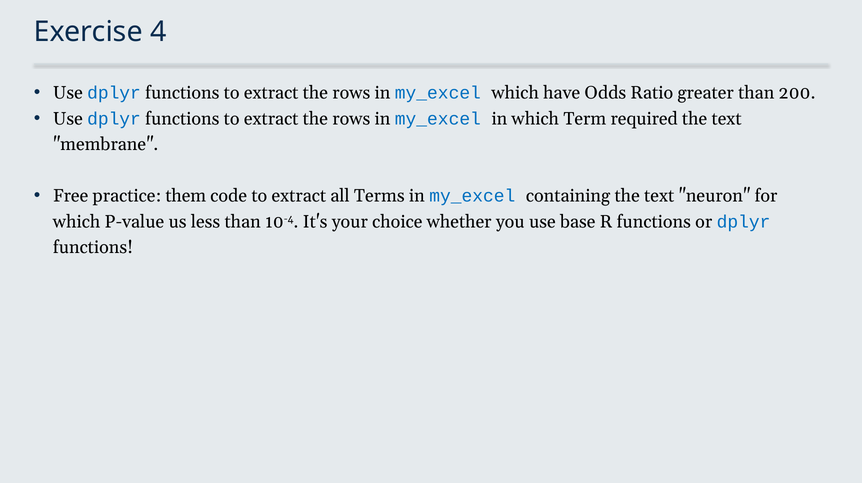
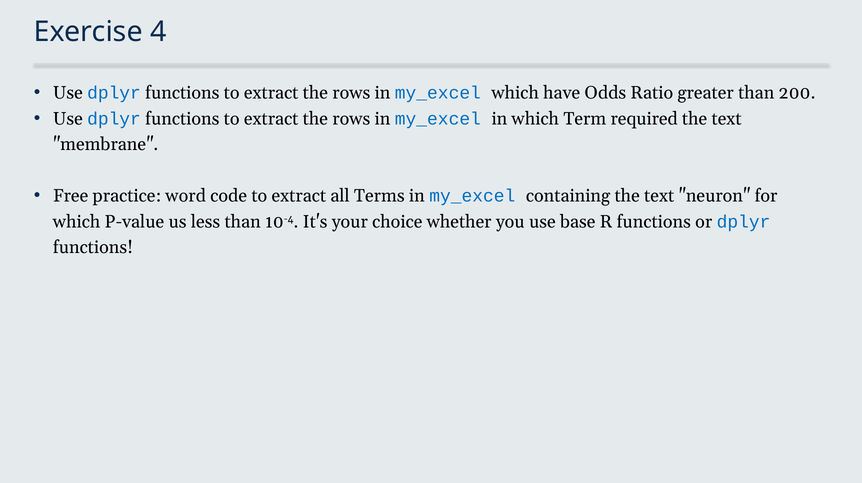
them: them -> word
